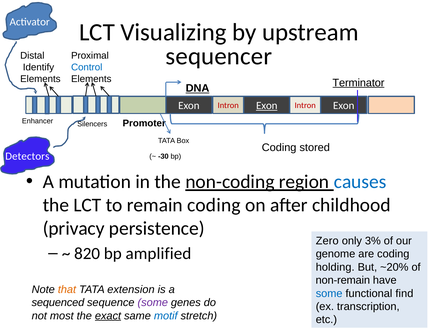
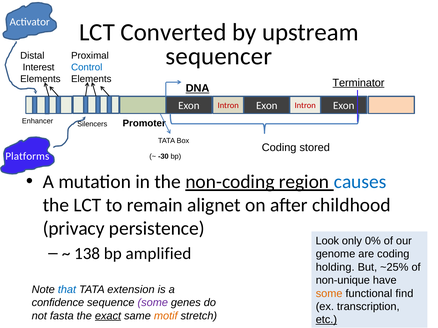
Visualizing: Visualizing -> Converted
Identify: Identify -> Interest
Exon at (267, 106) underline: present -> none
Detectors: Detectors -> Platforms
remain coding: coding -> alignet
Zero: Zero -> Look
3%: 3% -> 0%
820: 820 -> 138
~20%: ~20% -> ~25%
non-remain: non-remain -> non-unique
that colour: orange -> blue
some at (329, 294) colour: blue -> orange
sequenced: sequenced -> confidence
most: most -> fasta
motif colour: blue -> orange
etc underline: none -> present
